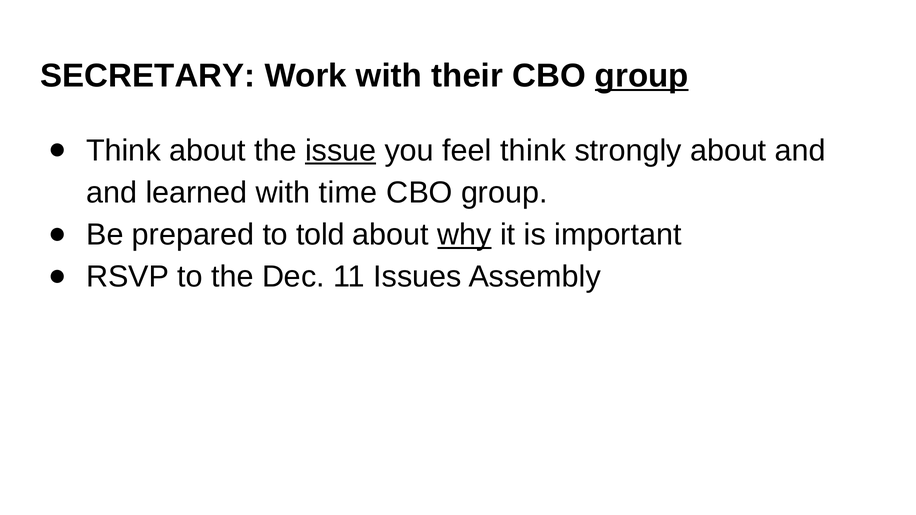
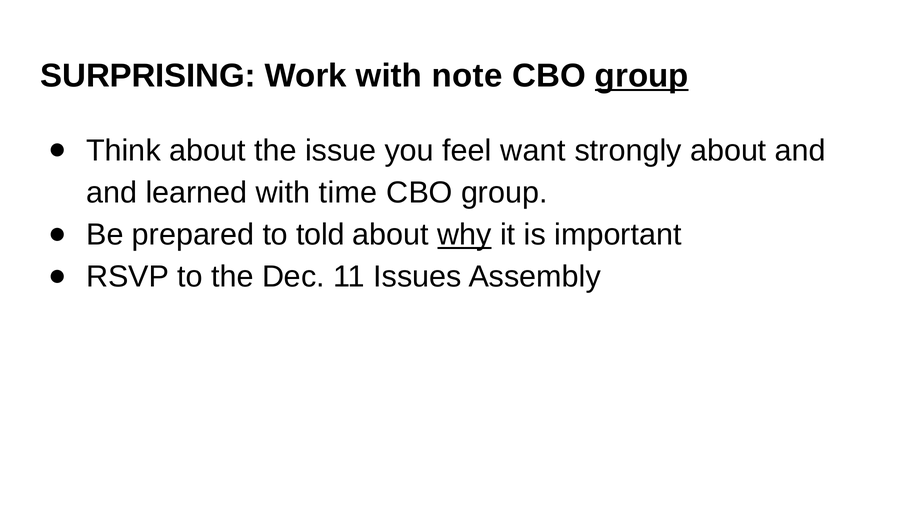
SECRETARY: SECRETARY -> SURPRISING
their: their -> note
issue underline: present -> none
feel think: think -> want
